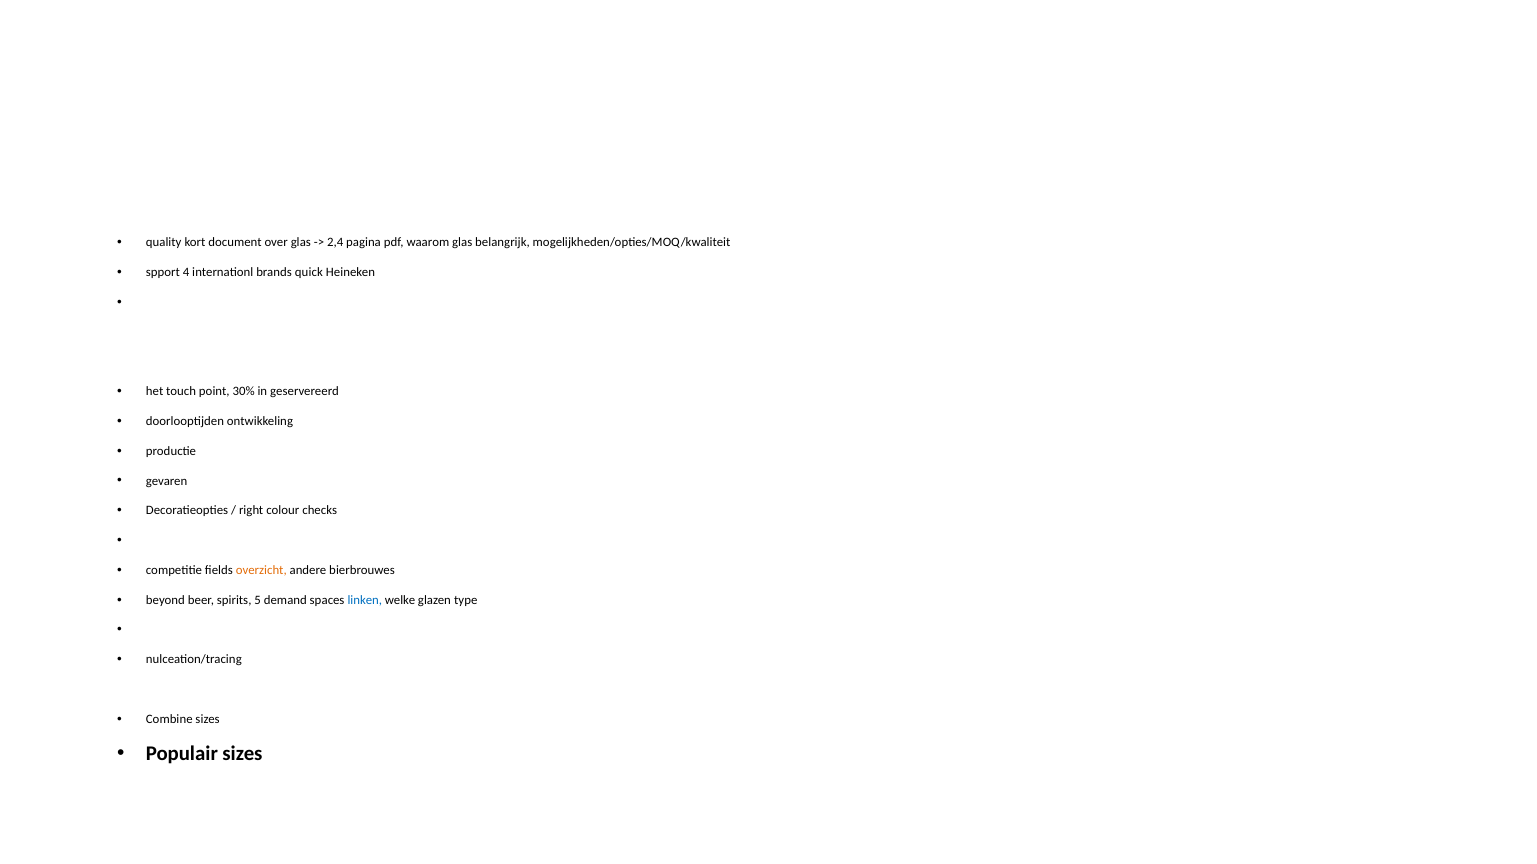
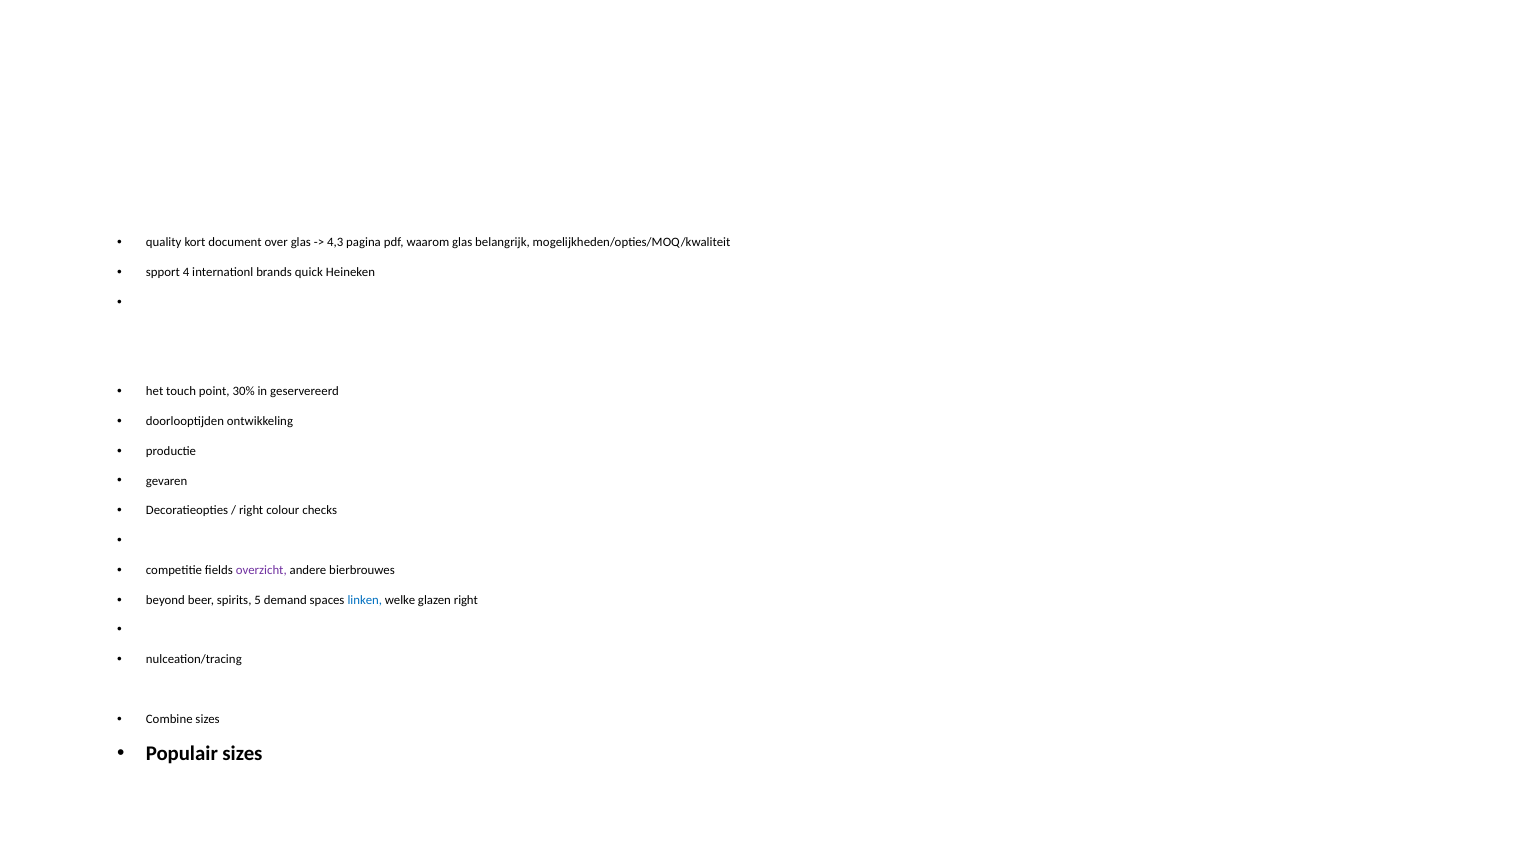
2,4: 2,4 -> 4,3
overzicht colour: orange -> purple
glazen type: type -> right
